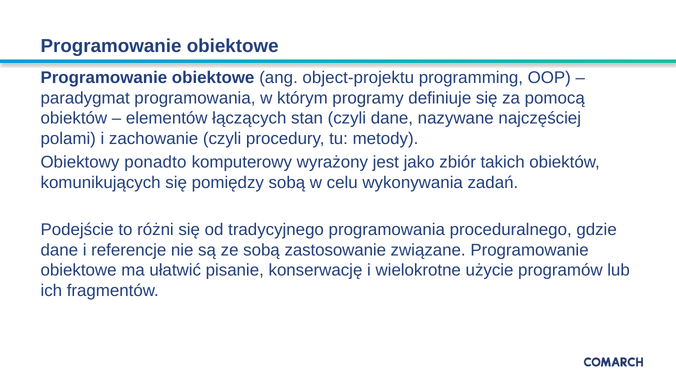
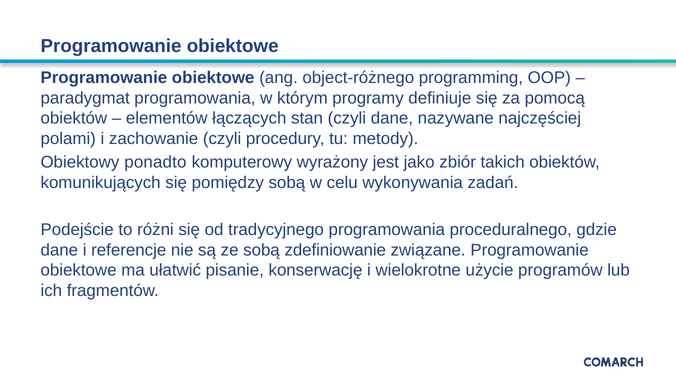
object-projektu: object-projektu -> object-różnego
zastosowanie: zastosowanie -> zdefiniowanie
